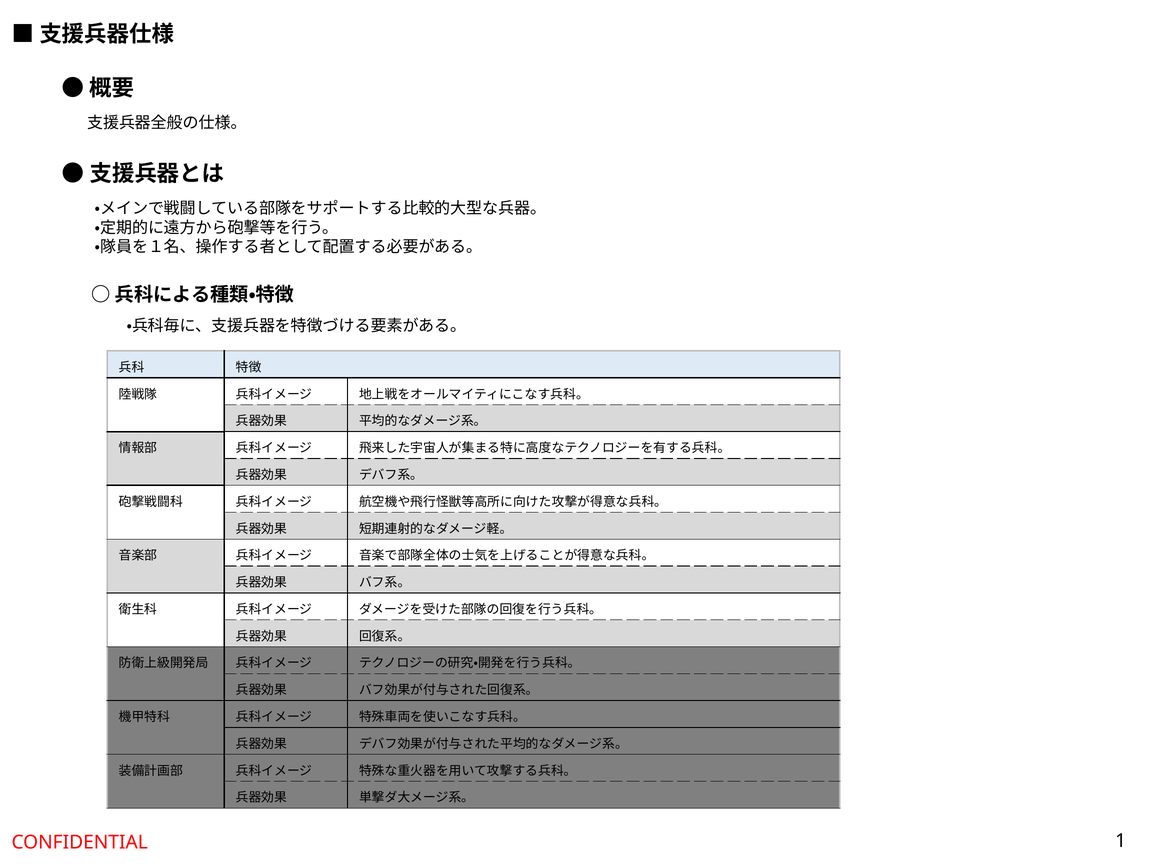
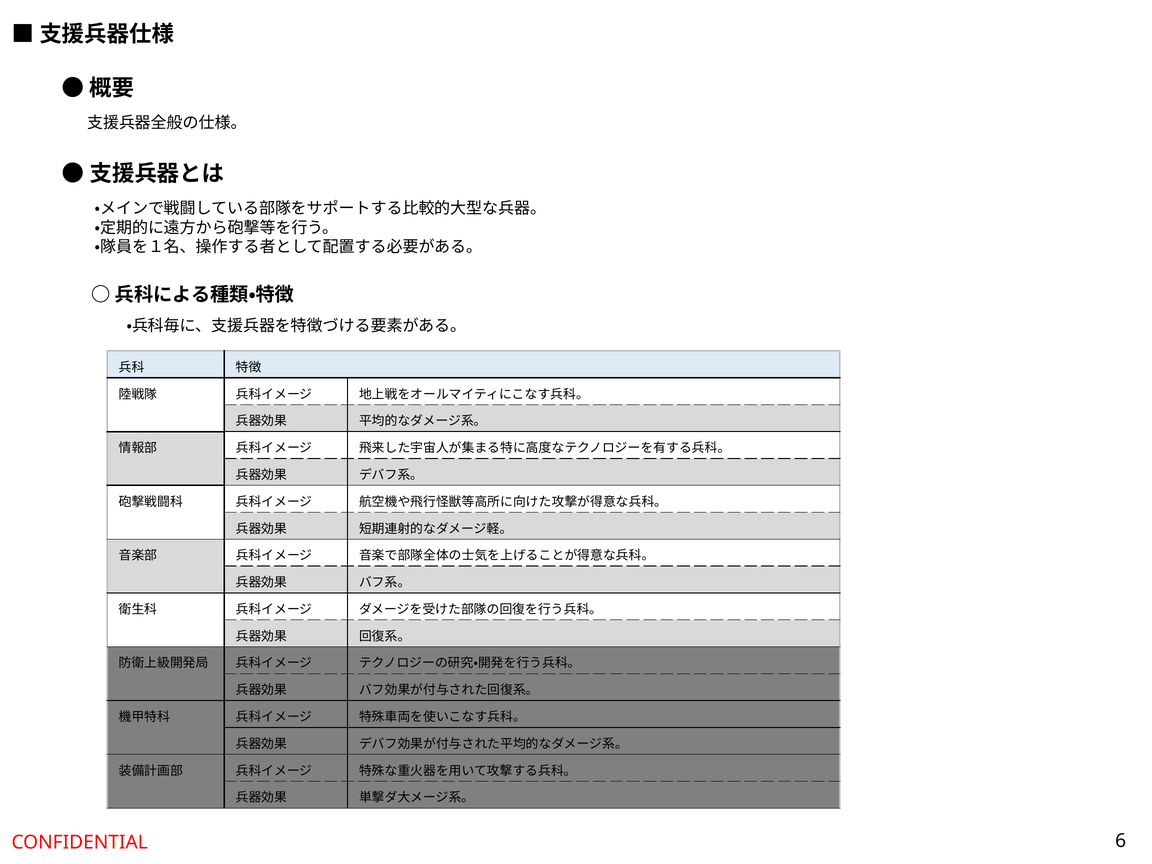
1: 1 -> 6
